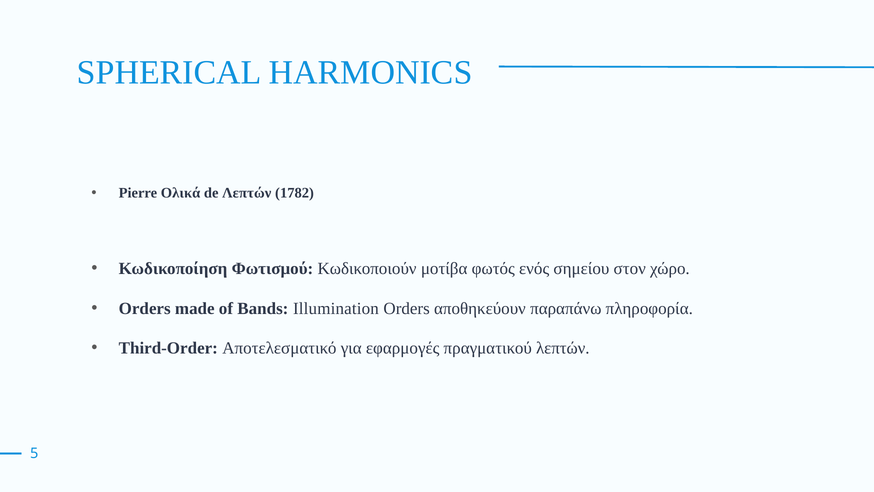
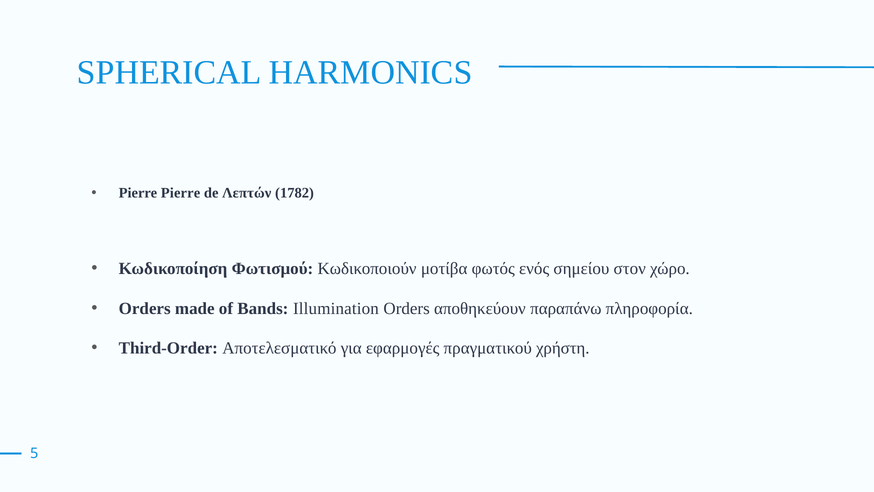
Pierre Ολικά: Ολικά -> Pierre
πραγματικού λεπτών: λεπτών -> χρήστη
